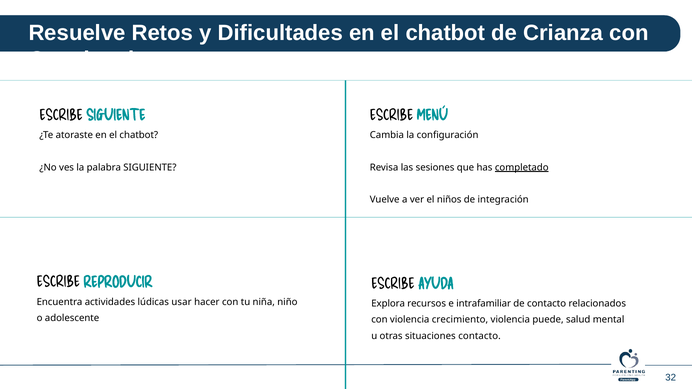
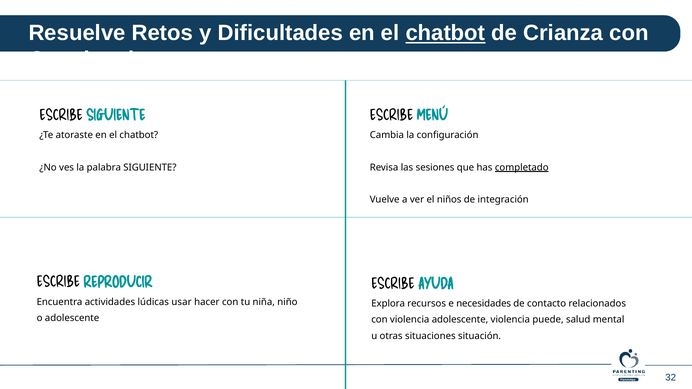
chatbot at (445, 33) underline: none -> present
intrafamiliar: intrafamiliar -> necesidades
violencia crecimiento: crecimiento -> adolescente
situaciones contacto: contacto -> situación
